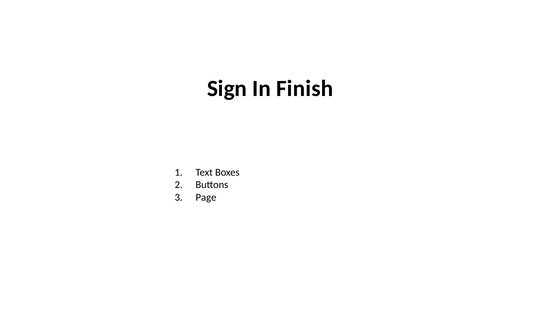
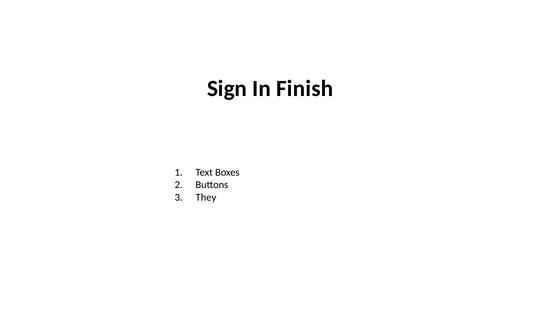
Page: Page -> They
